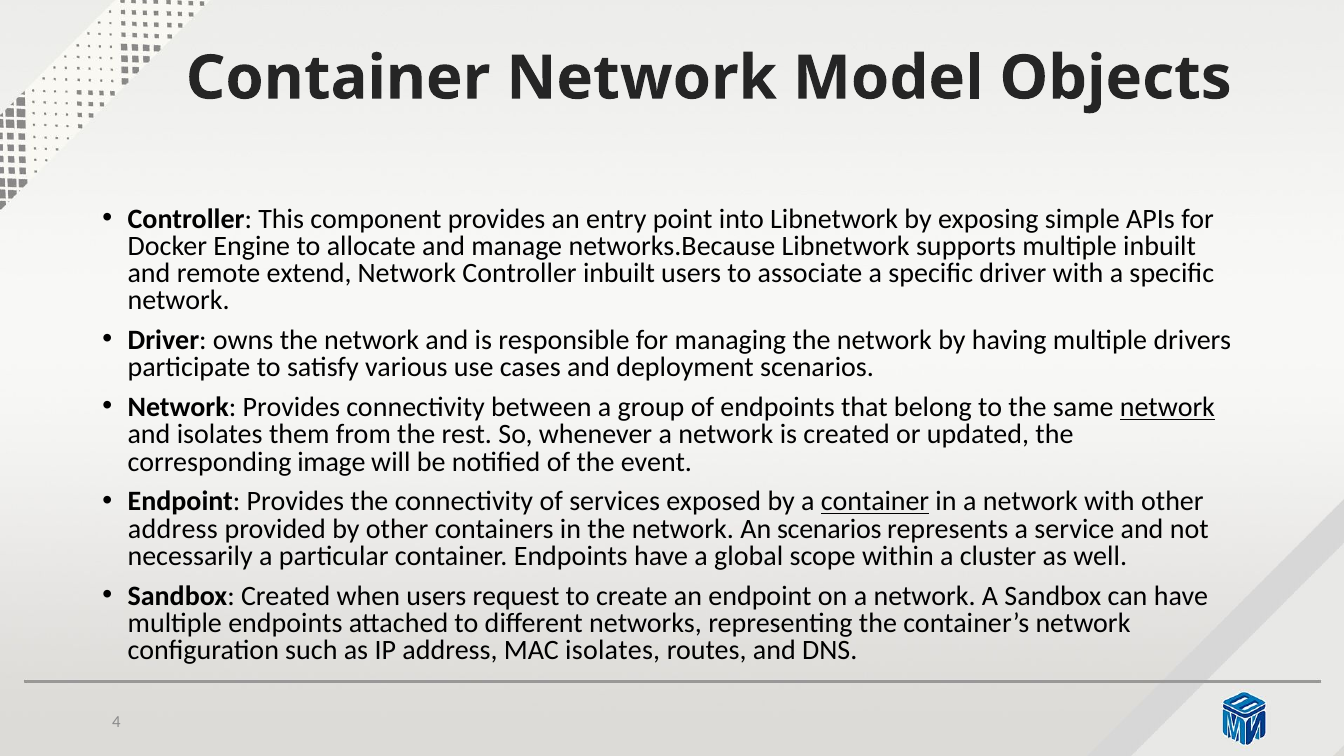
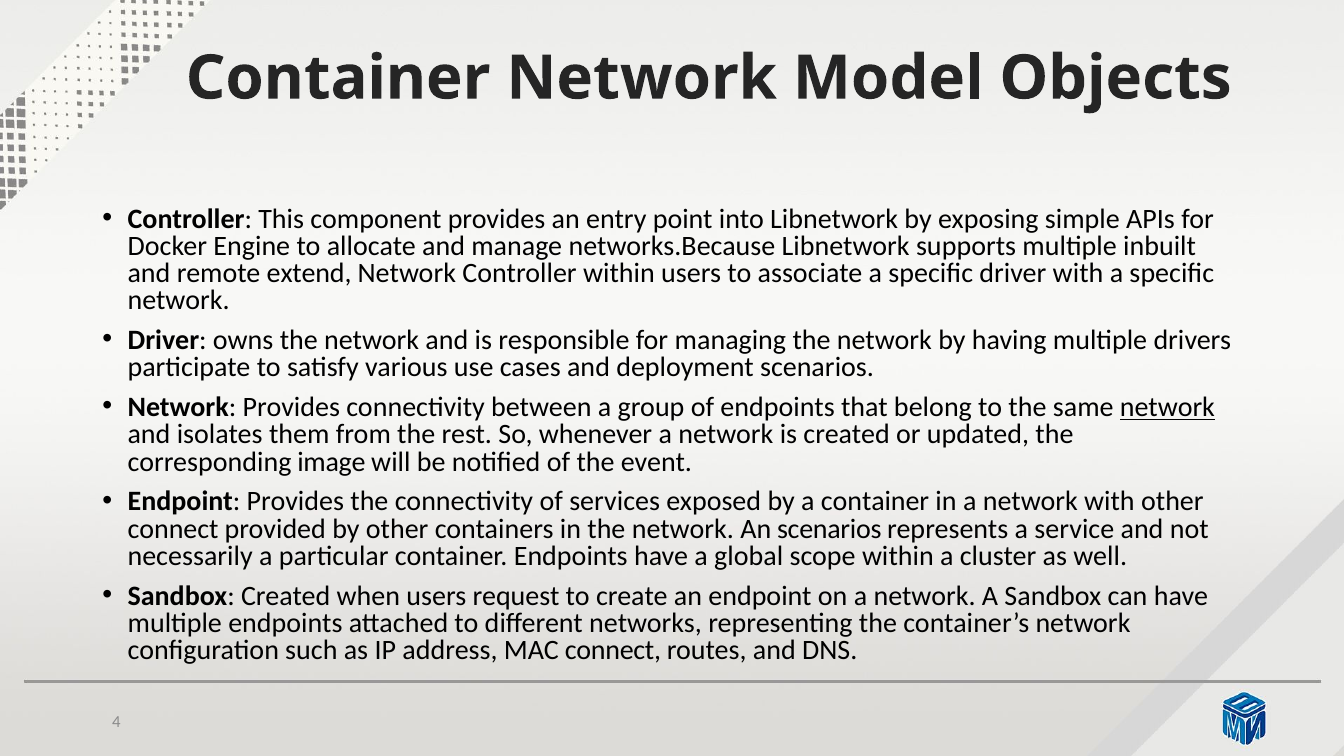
Controller inbuilt: inbuilt -> within
container at (875, 502) underline: present -> none
address at (173, 529): address -> connect
MAC isolates: isolates -> connect
